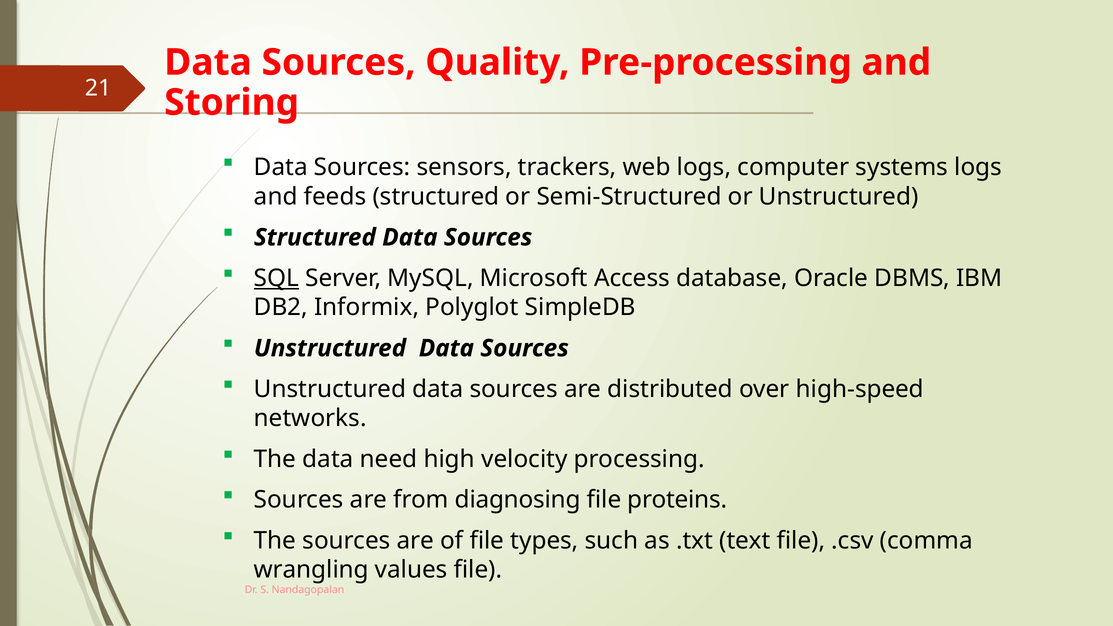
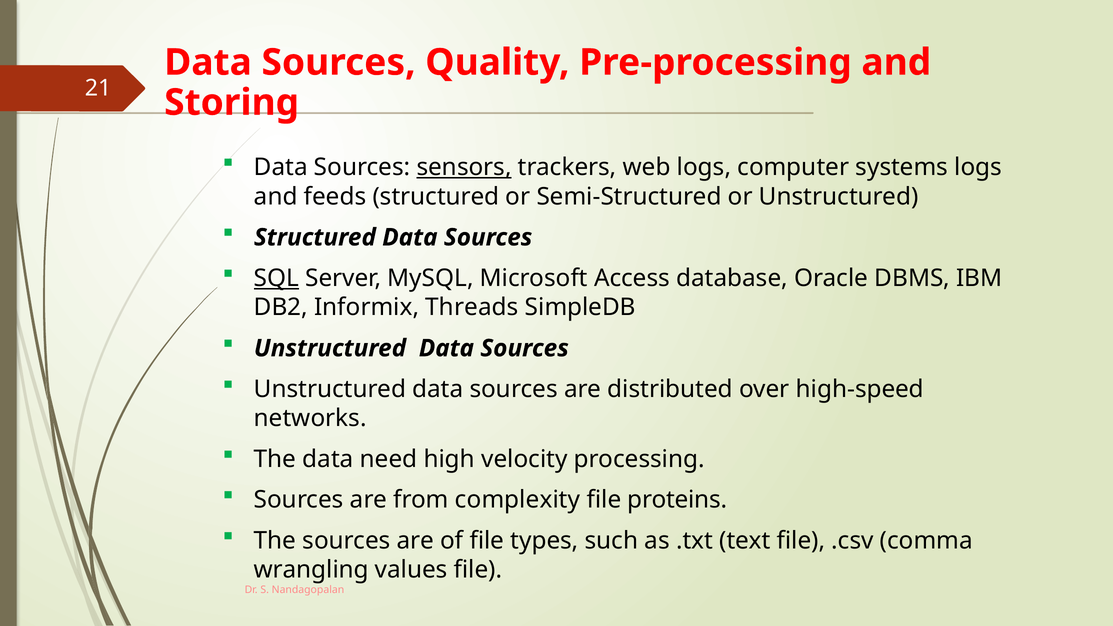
sensors underline: none -> present
Polyglot: Polyglot -> Threads
diagnosing: diagnosing -> complexity
